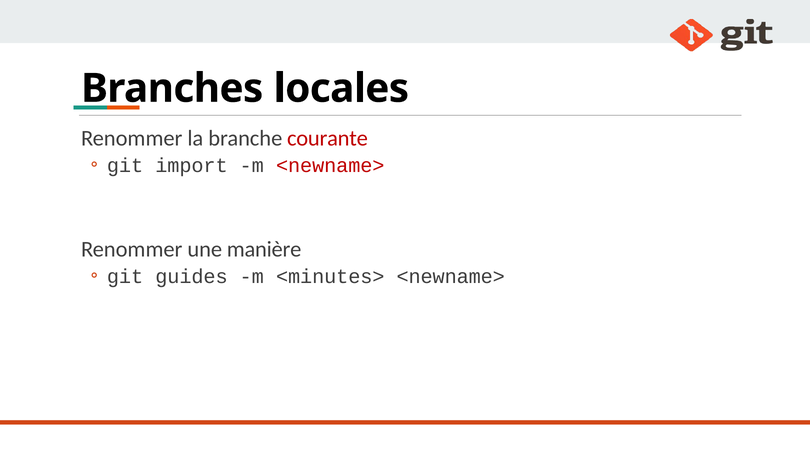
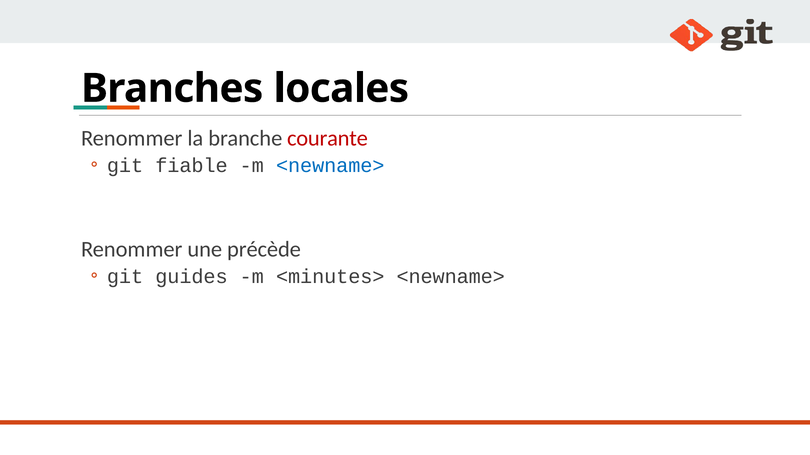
import: import -> fiable
<newname> at (330, 166) colour: red -> blue
manière: manière -> précède
